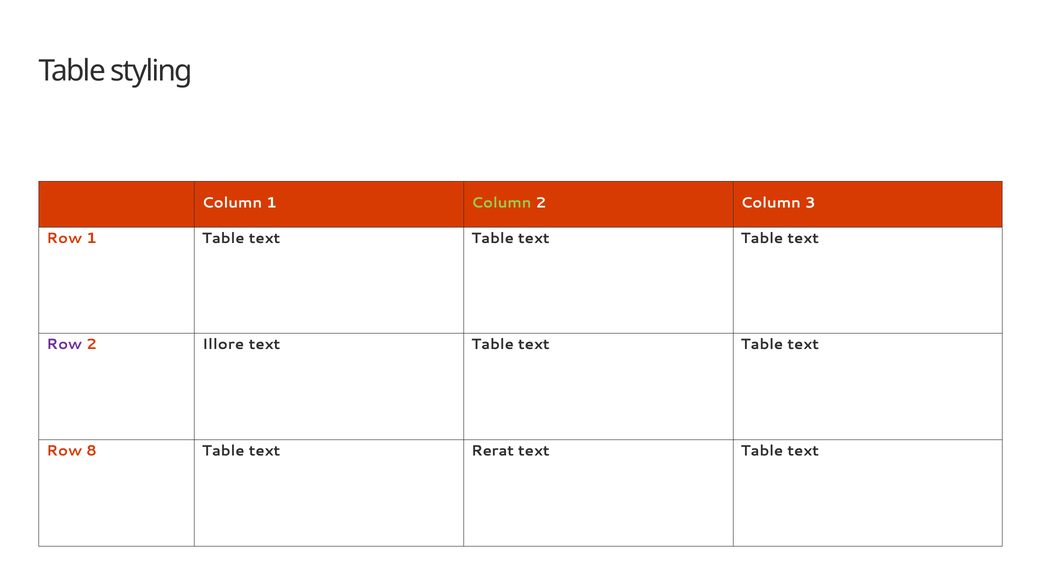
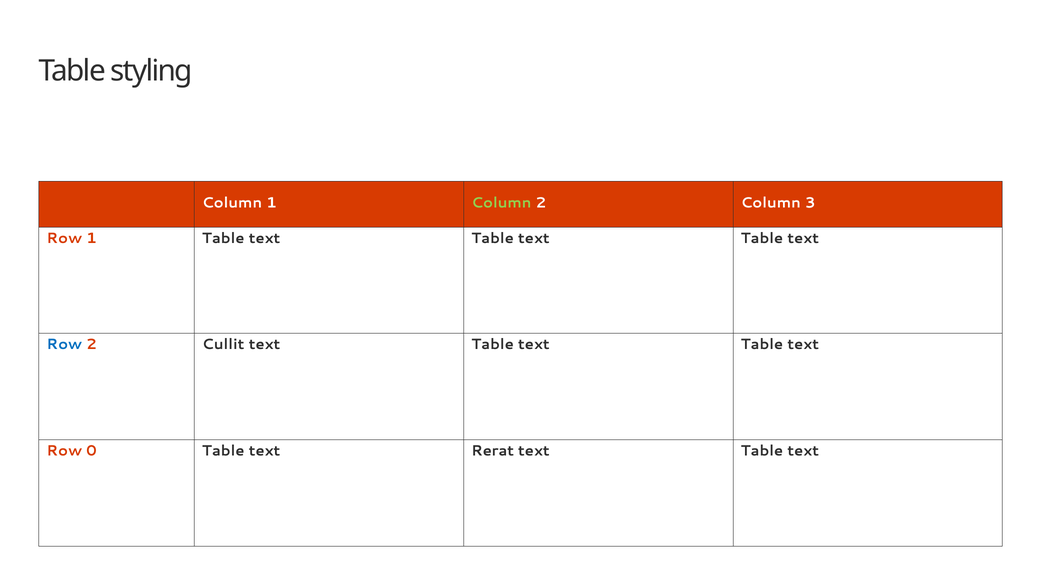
Row at (64, 345) colour: purple -> blue
Illore: Illore -> Cullit
8: 8 -> 0
